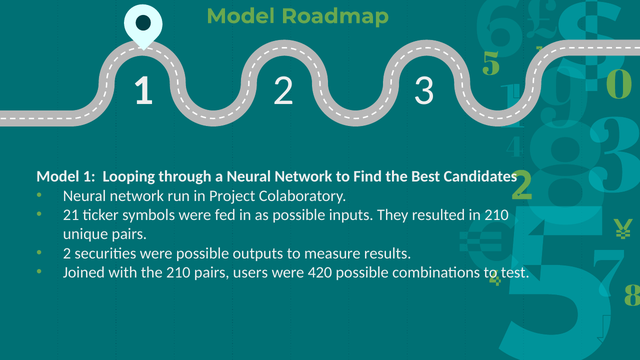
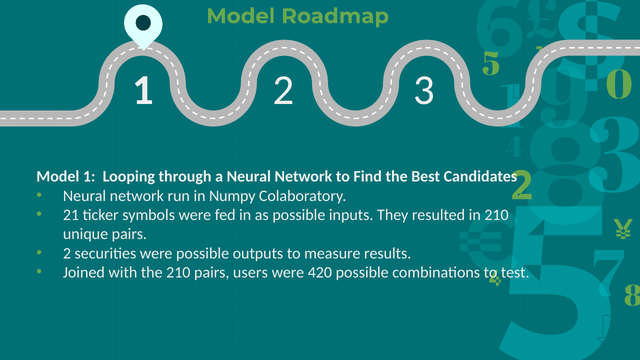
Project: Project -> Numpy
